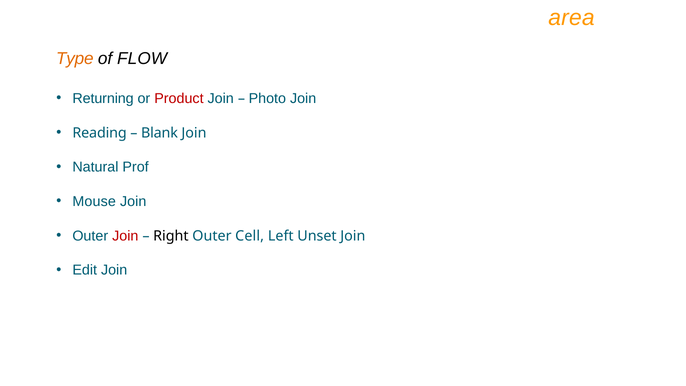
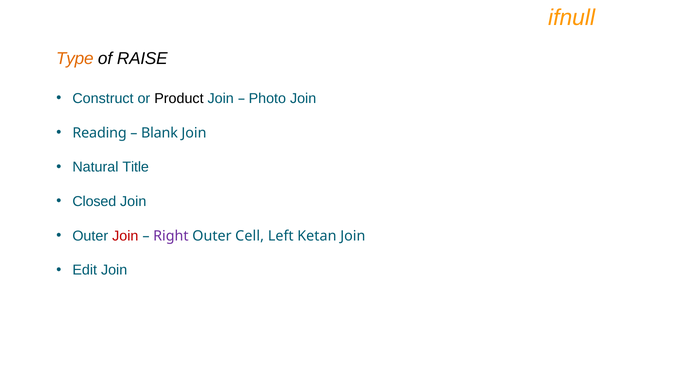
area: area -> ifnull
FLOW: FLOW -> RAISE
Returning: Returning -> Construct
Product colour: red -> black
Prof: Prof -> Title
Mouse: Mouse -> Closed
Right colour: black -> purple
Unset: Unset -> Ketan
